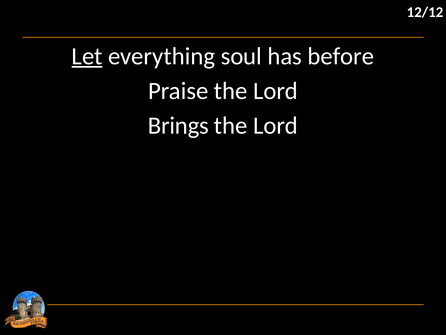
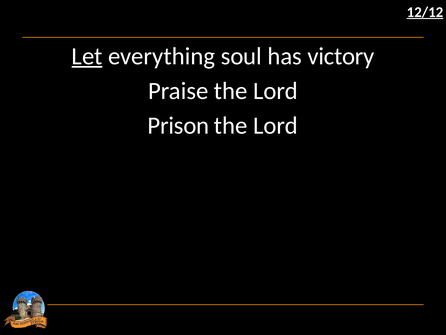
12/12 underline: none -> present
before: before -> victory
Brings: Brings -> Prison
